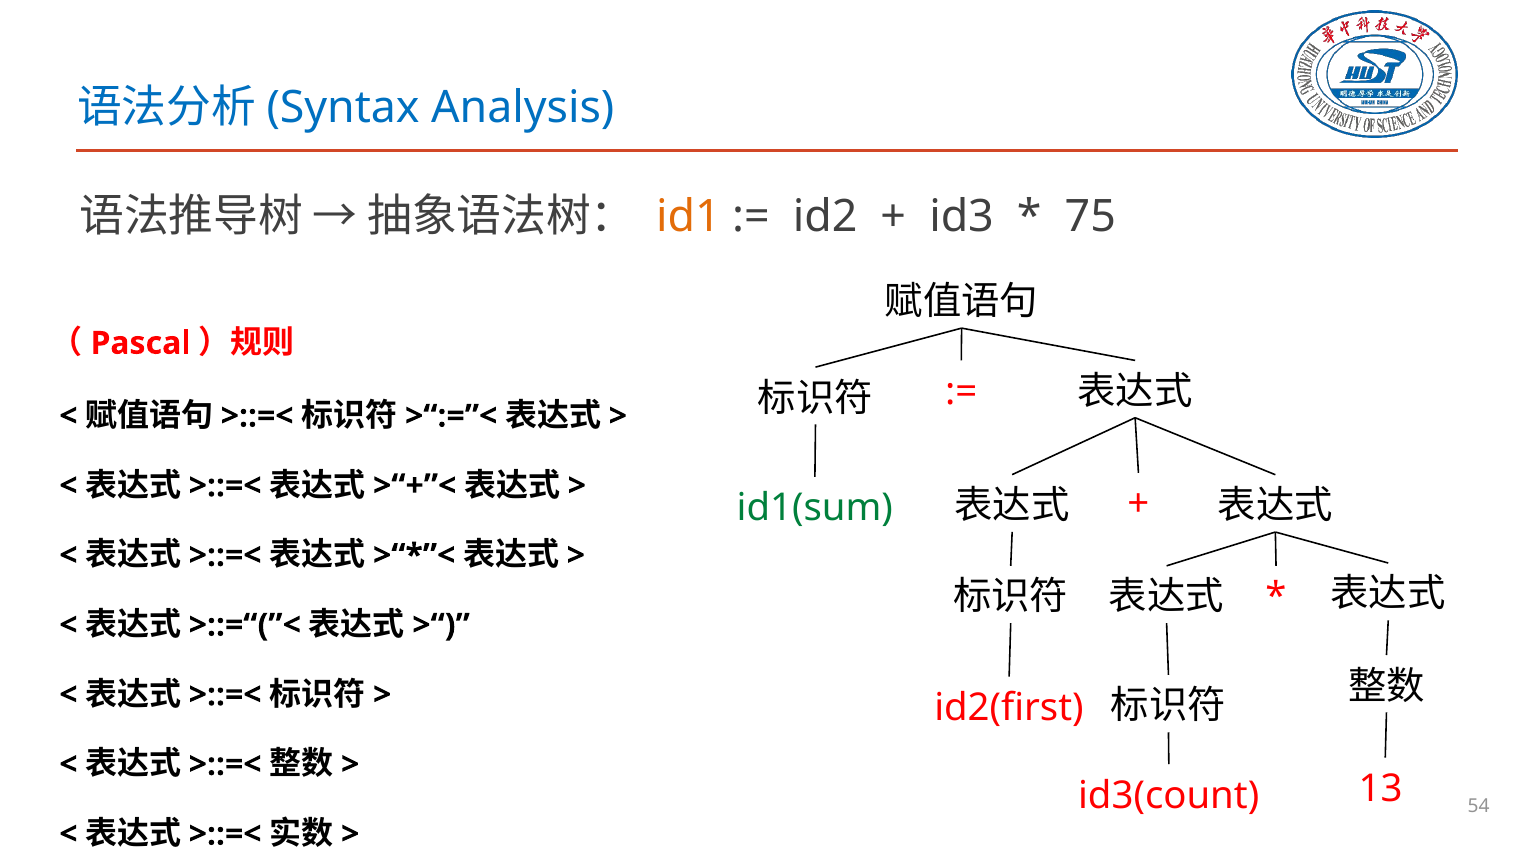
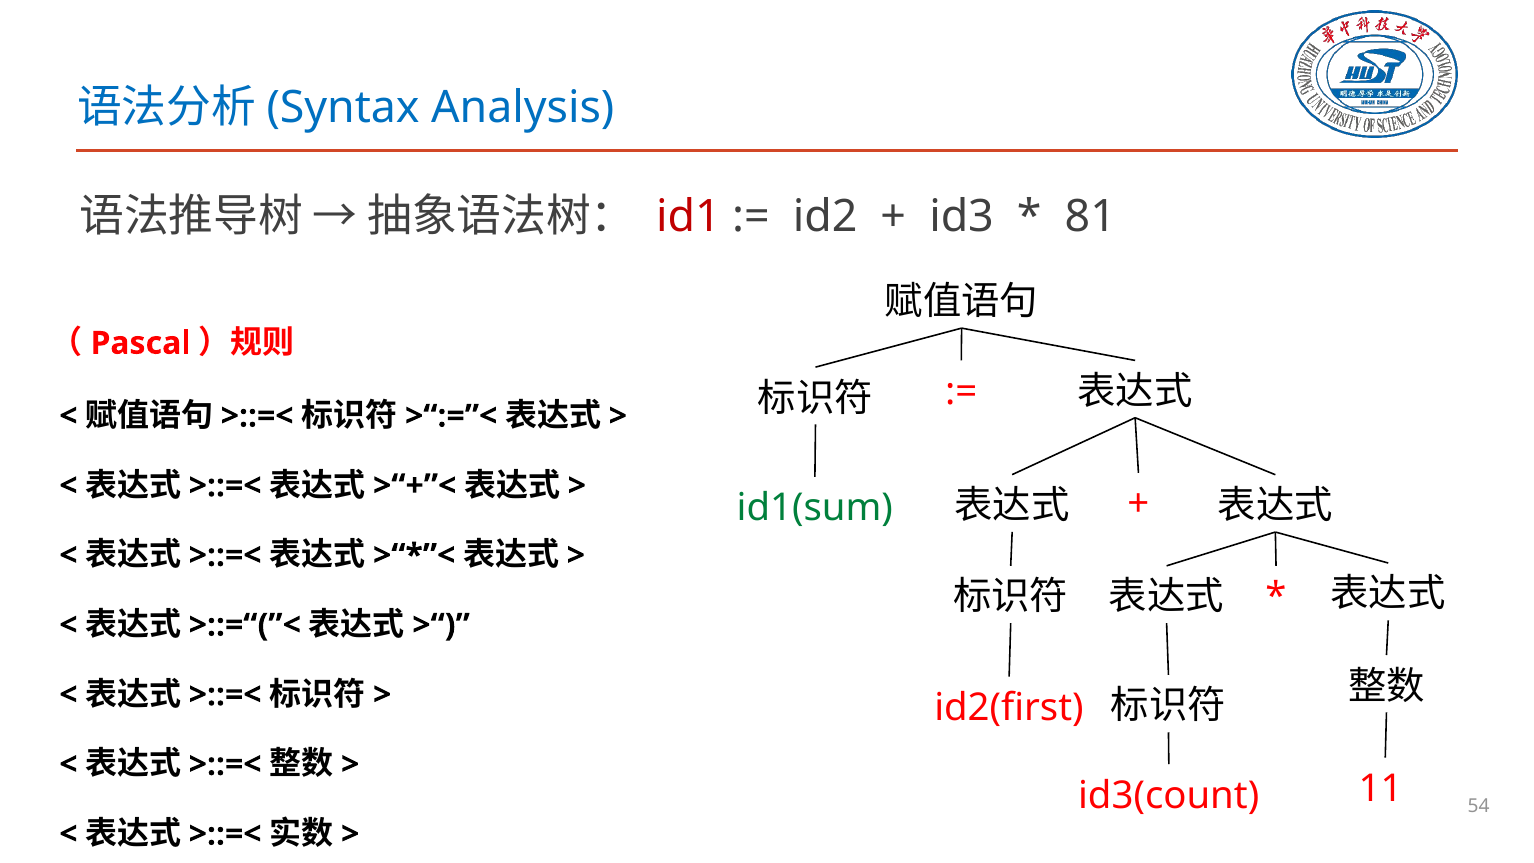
id1 colour: orange -> red
75: 75 -> 81
13: 13 -> 11
